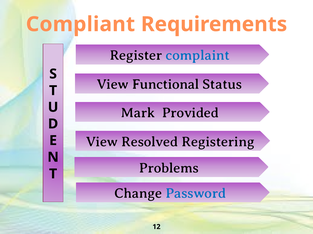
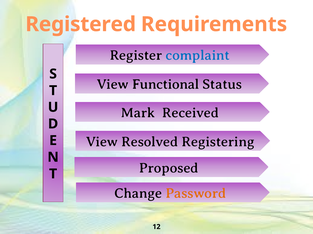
Compliant: Compliant -> Registered
Provided: Provided -> Received
Problems: Problems -> Proposed
Password colour: blue -> orange
